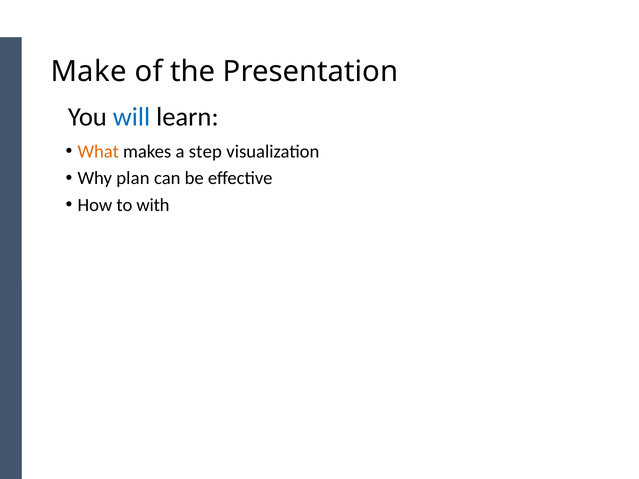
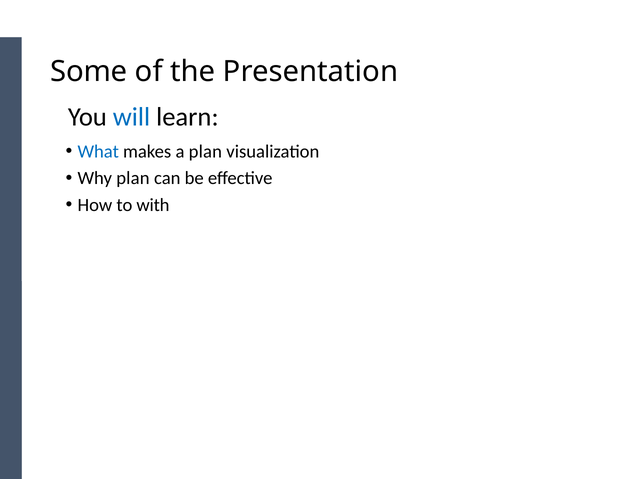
Make: Make -> Some
What colour: orange -> blue
a step: step -> plan
